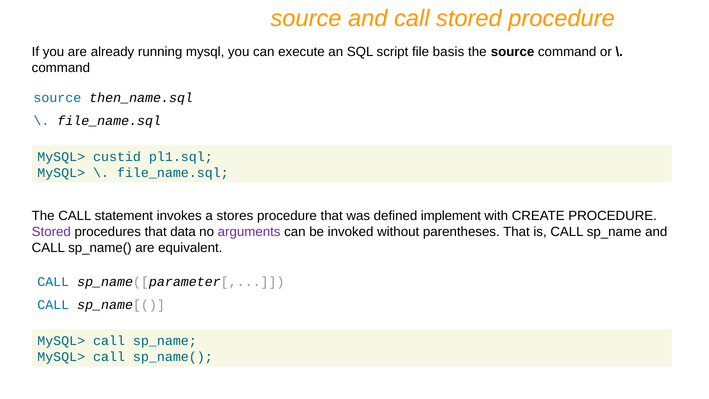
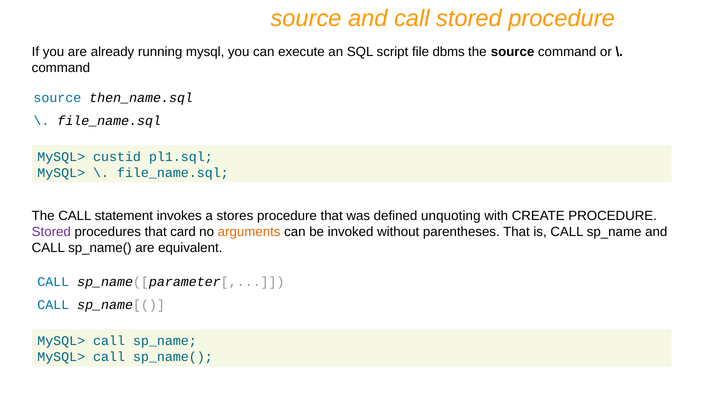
basis: basis -> dbms
implement: implement -> unquoting
data: data -> card
arguments colour: purple -> orange
